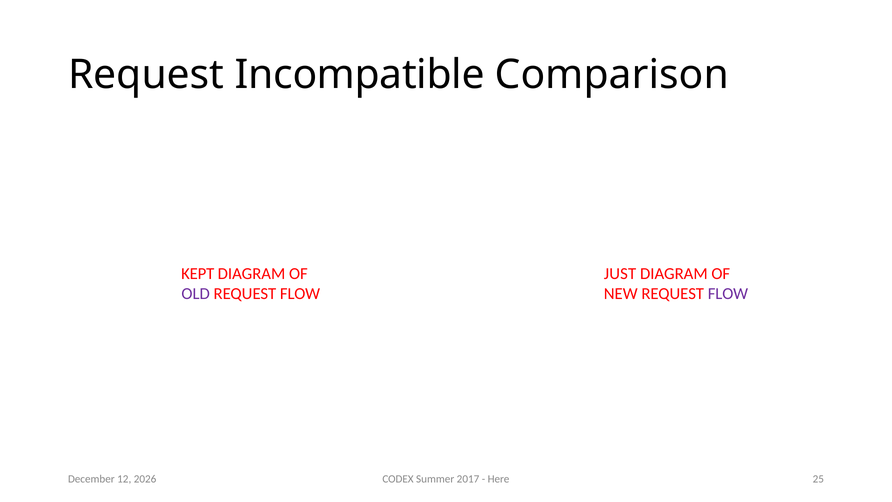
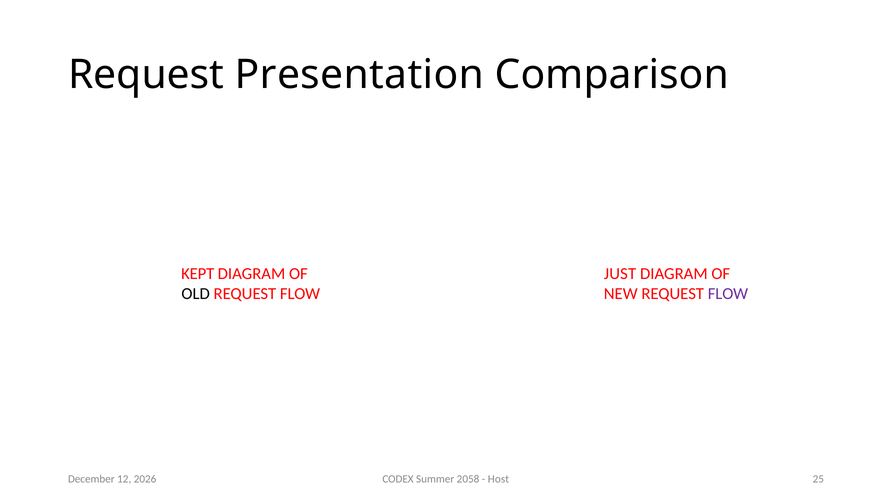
Incompatible: Incompatible -> Presentation
OLD colour: purple -> black
2017: 2017 -> 2058
Here: Here -> Host
